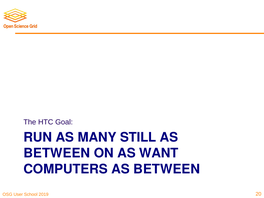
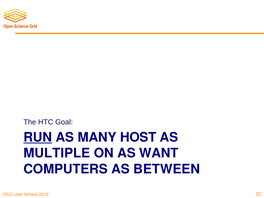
RUN underline: none -> present
STILL: STILL -> HOST
BETWEEN at (57, 153): BETWEEN -> MULTIPLE
